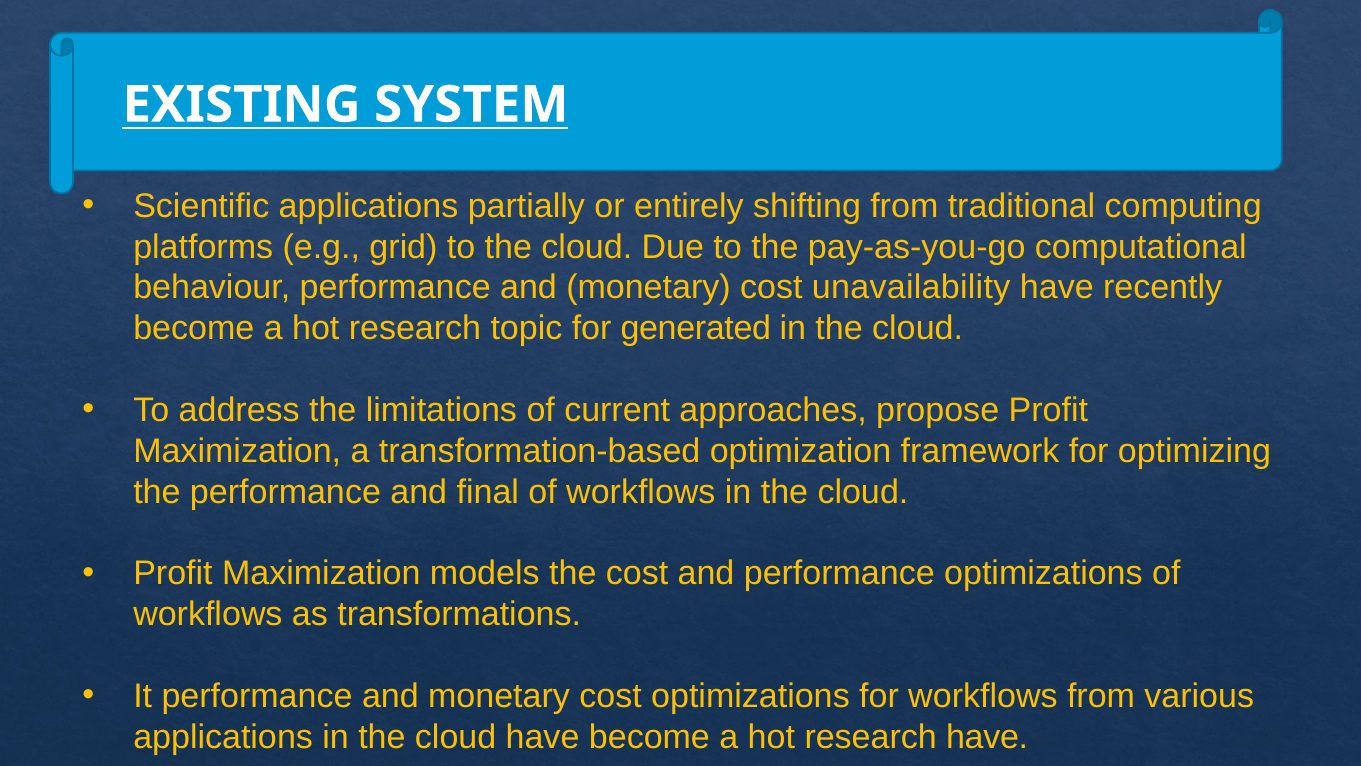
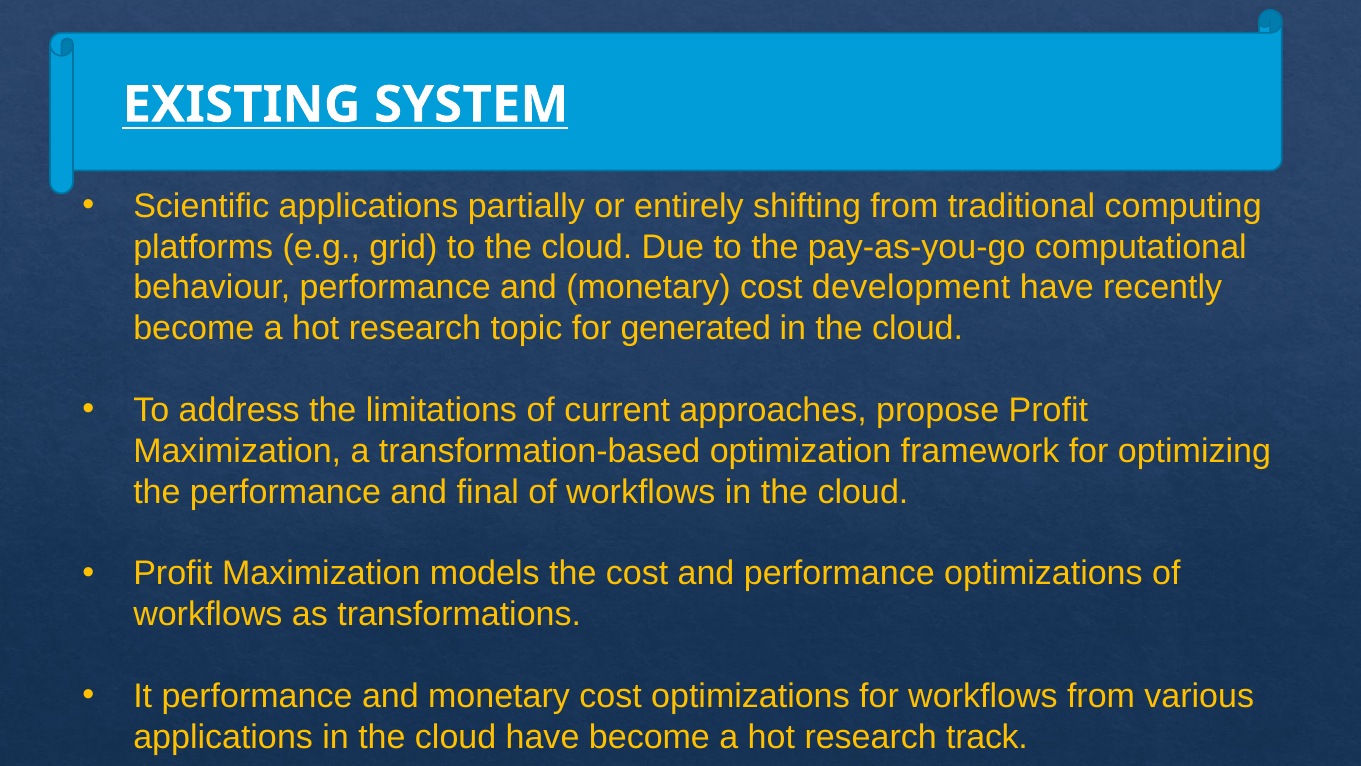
unavailability: unavailability -> development
research have: have -> track
